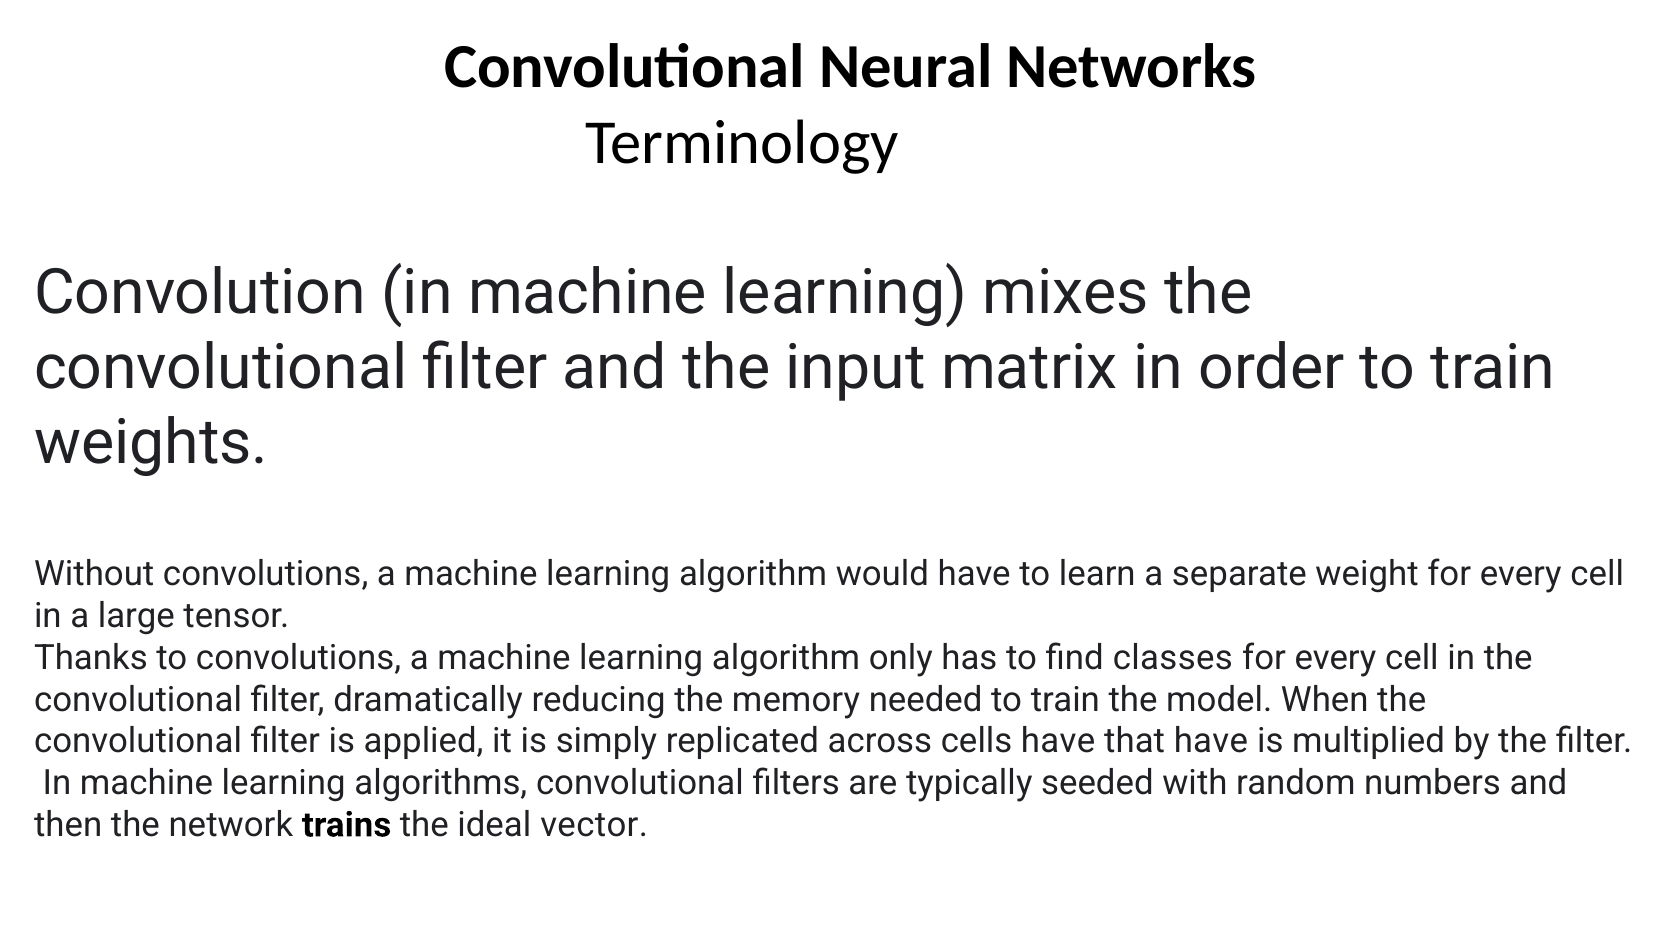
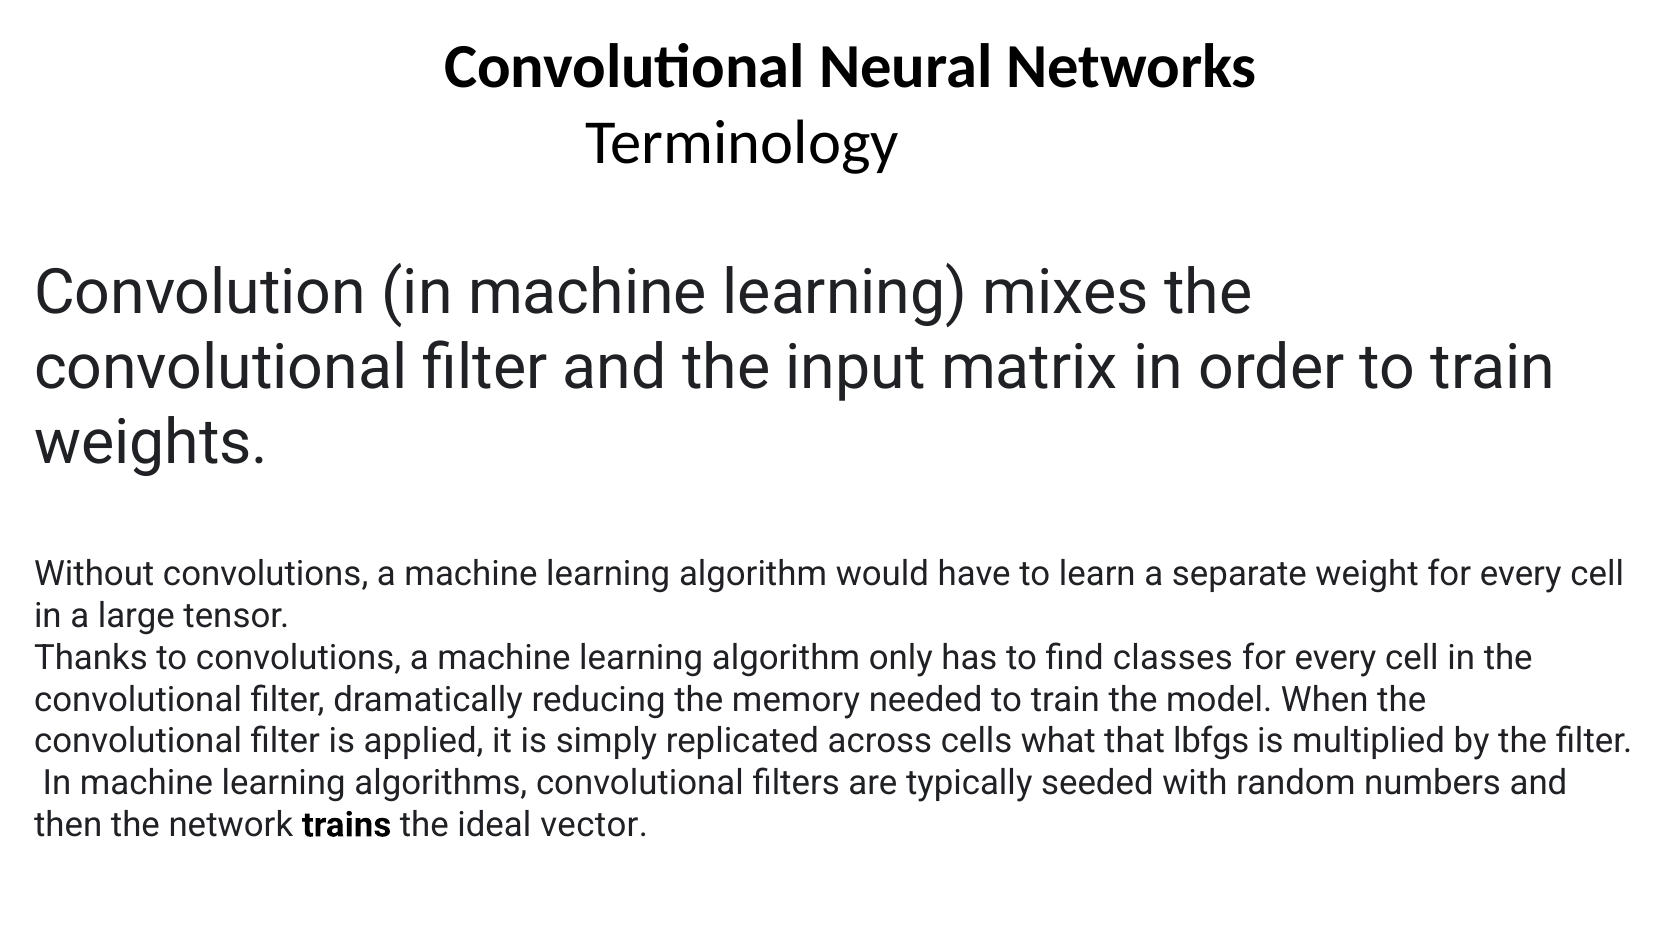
cells have: have -> what
that have: have -> lbfgs
